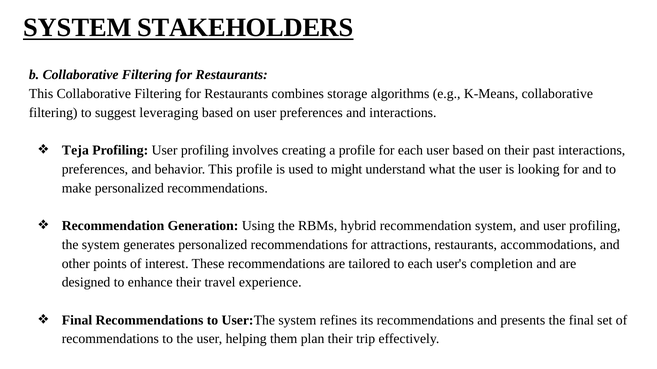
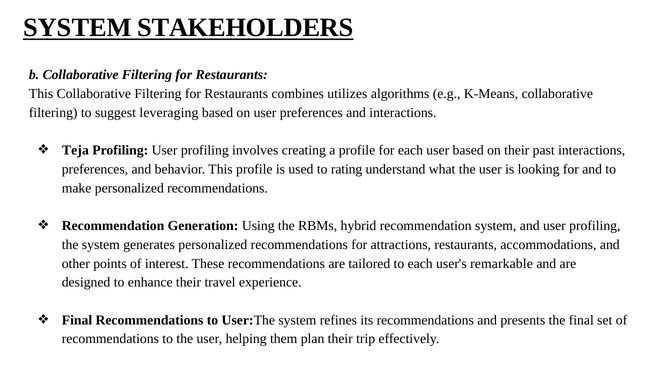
storage: storage -> utilizes
might: might -> rating
completion: completion -> remarkable
